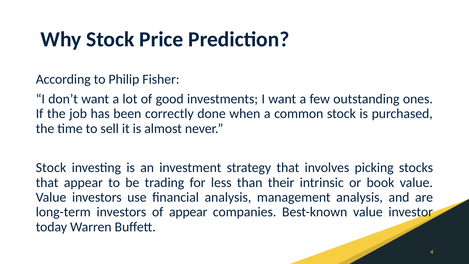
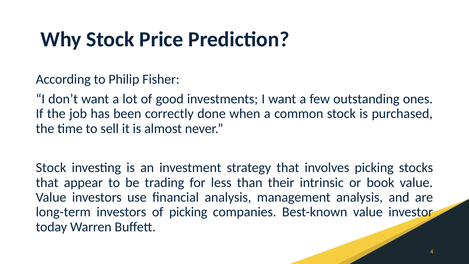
of appear: appear -> picking
